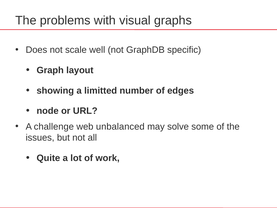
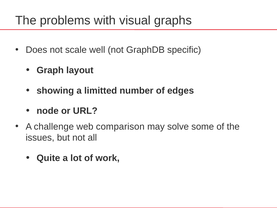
unbalanced: unbalanced -> comparison
